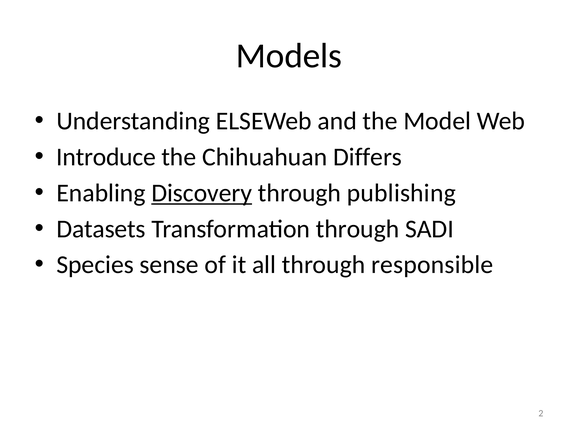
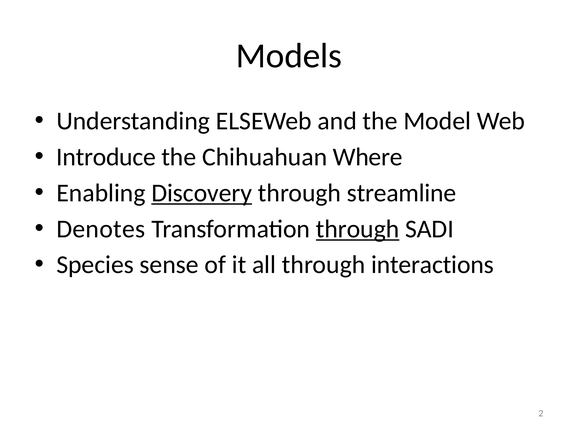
Differs: Differs -> Where
publishing: publishing -> streamline
Datasets: Datasets -> Denotes
through at (358, 229) underline: none -> present
responsible: responsible -> interactions
